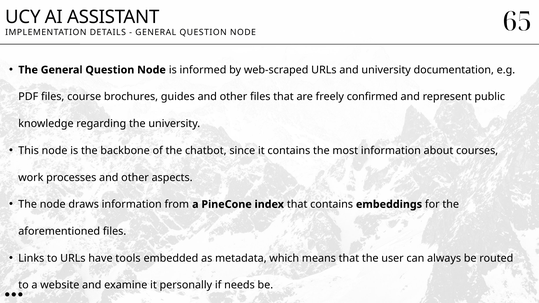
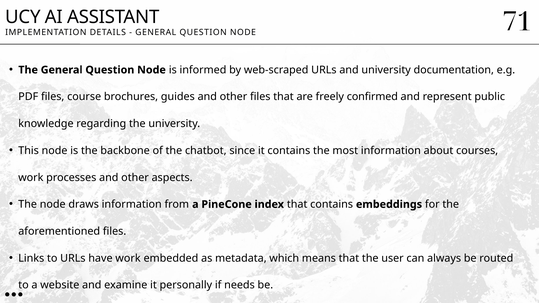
65: 65 -> 71
have tools: tools -> work
